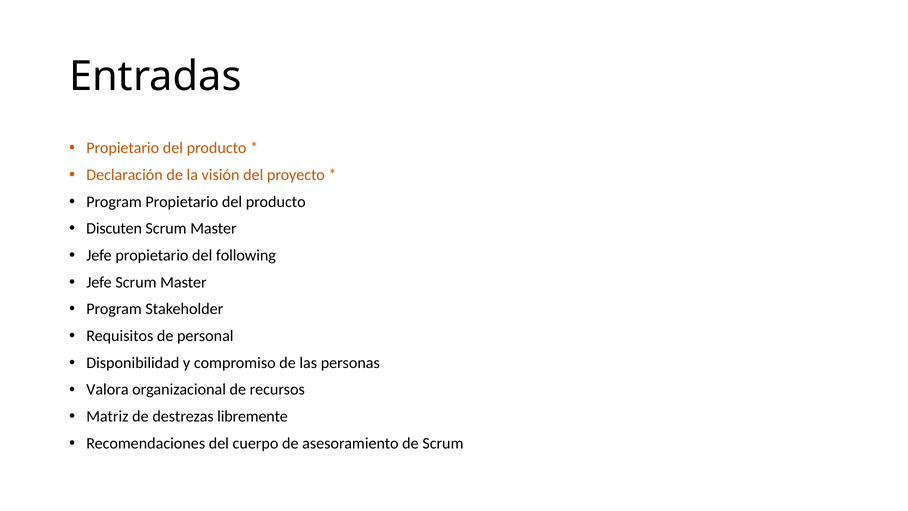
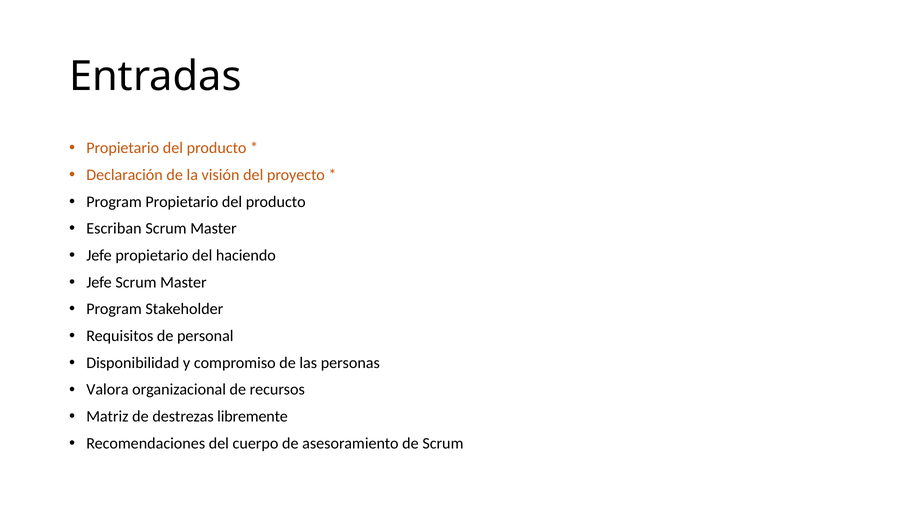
Discuten: Discuten -> Escriban
following: following -> haciendo
